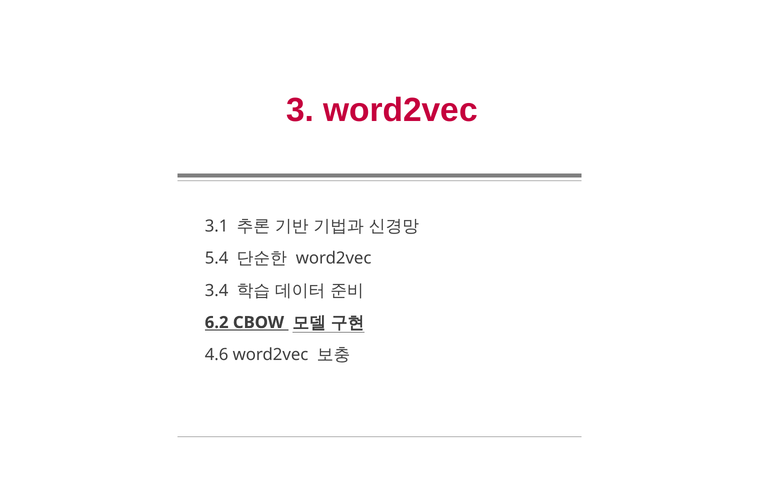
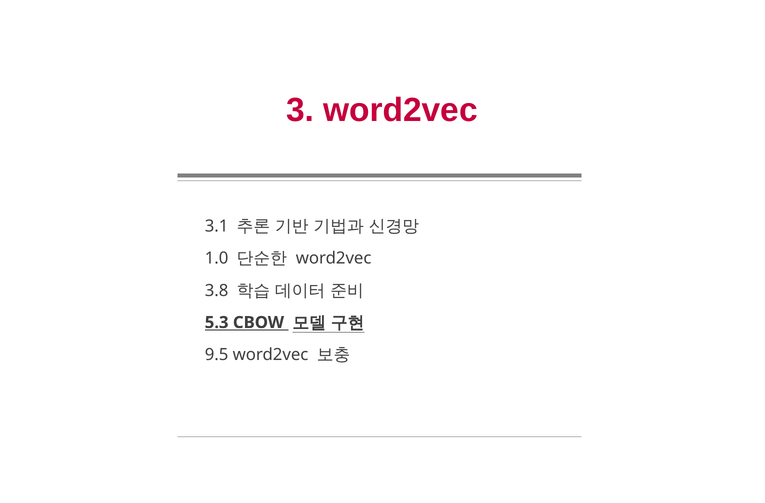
5.4: 5.4 -> 1.0
3.4: 3.4 -> 3.8
6.2: 6.2 -> 5.3
4.6: 4.6 -> 9.5
